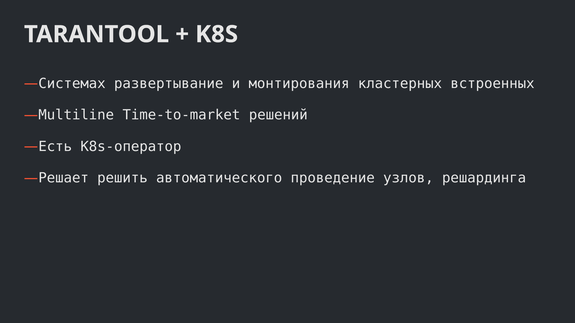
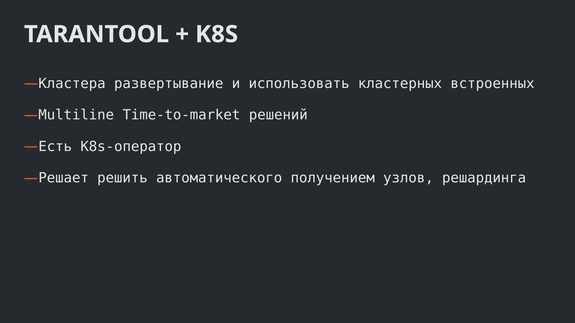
Системах: Системах -> Кластера
монтирования: монтирования -> использовать
проведение: проведение -> получением
